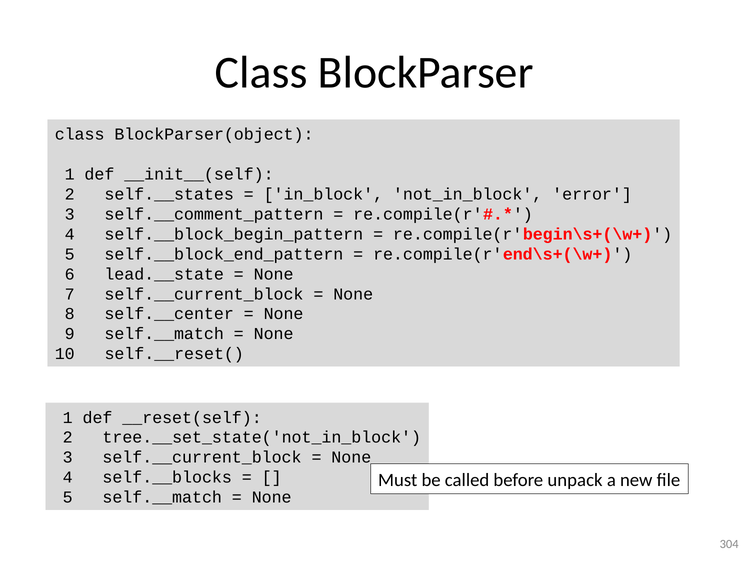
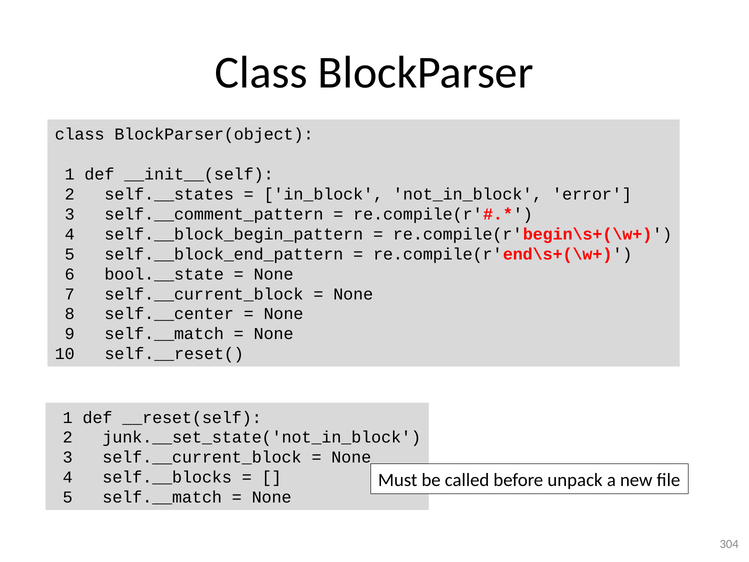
lead.__state: lead.__state -> bool.__state
tree.__set_state('not_in_block: tree.__set_state('not_in_block -> junk.__set_state('not_in_block
